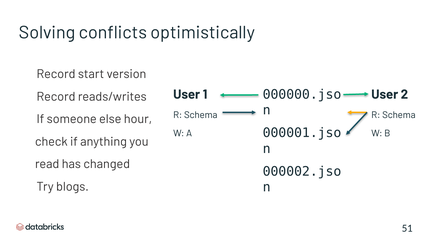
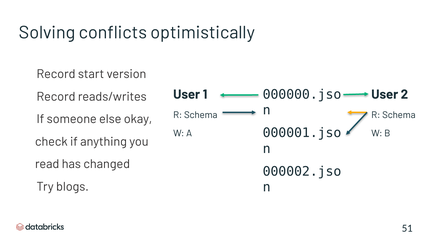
hour: hour -> okay
